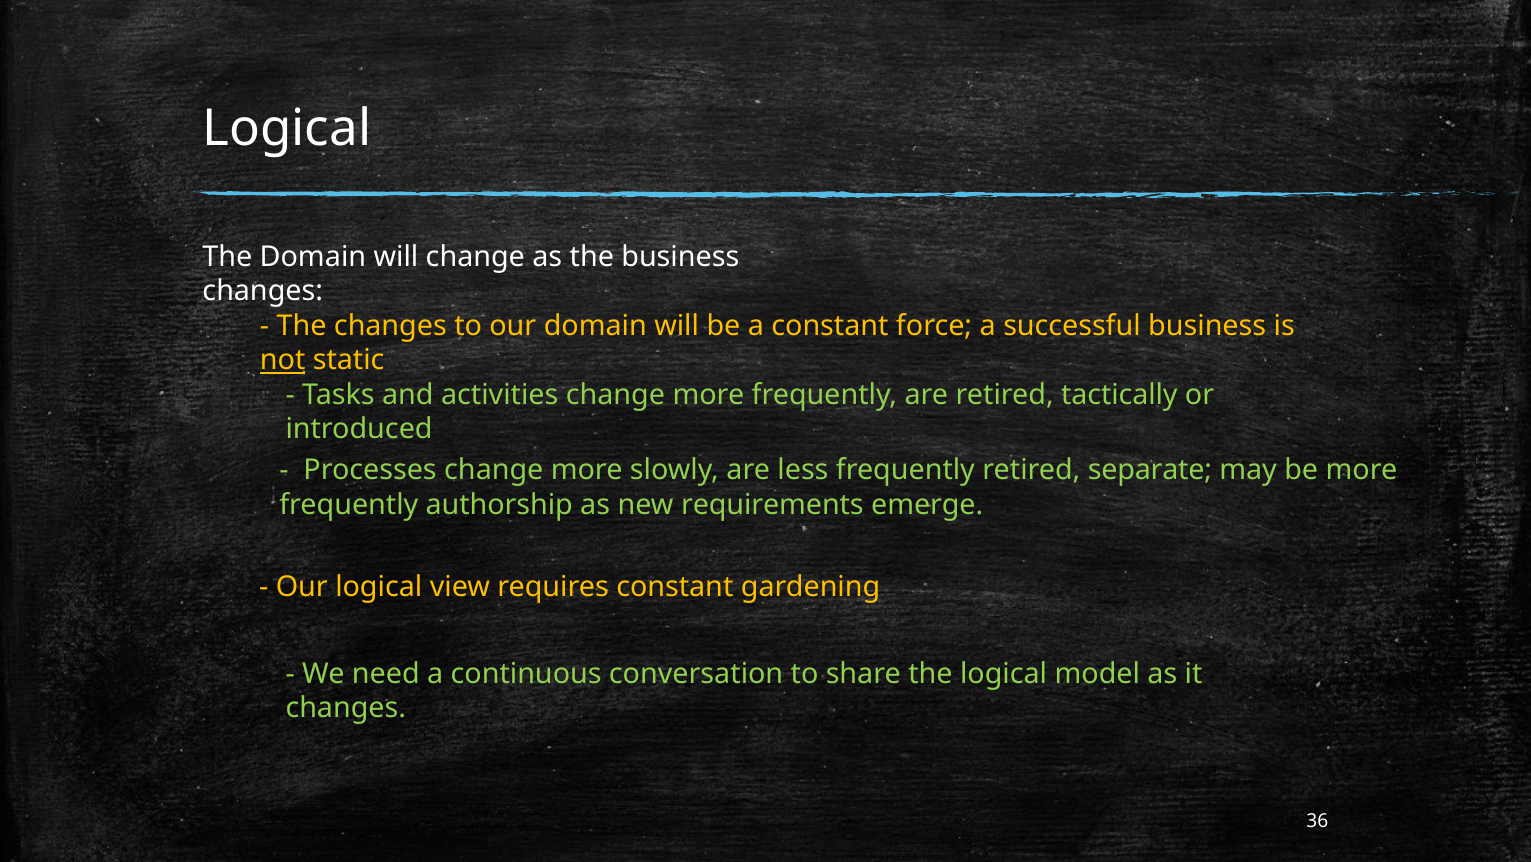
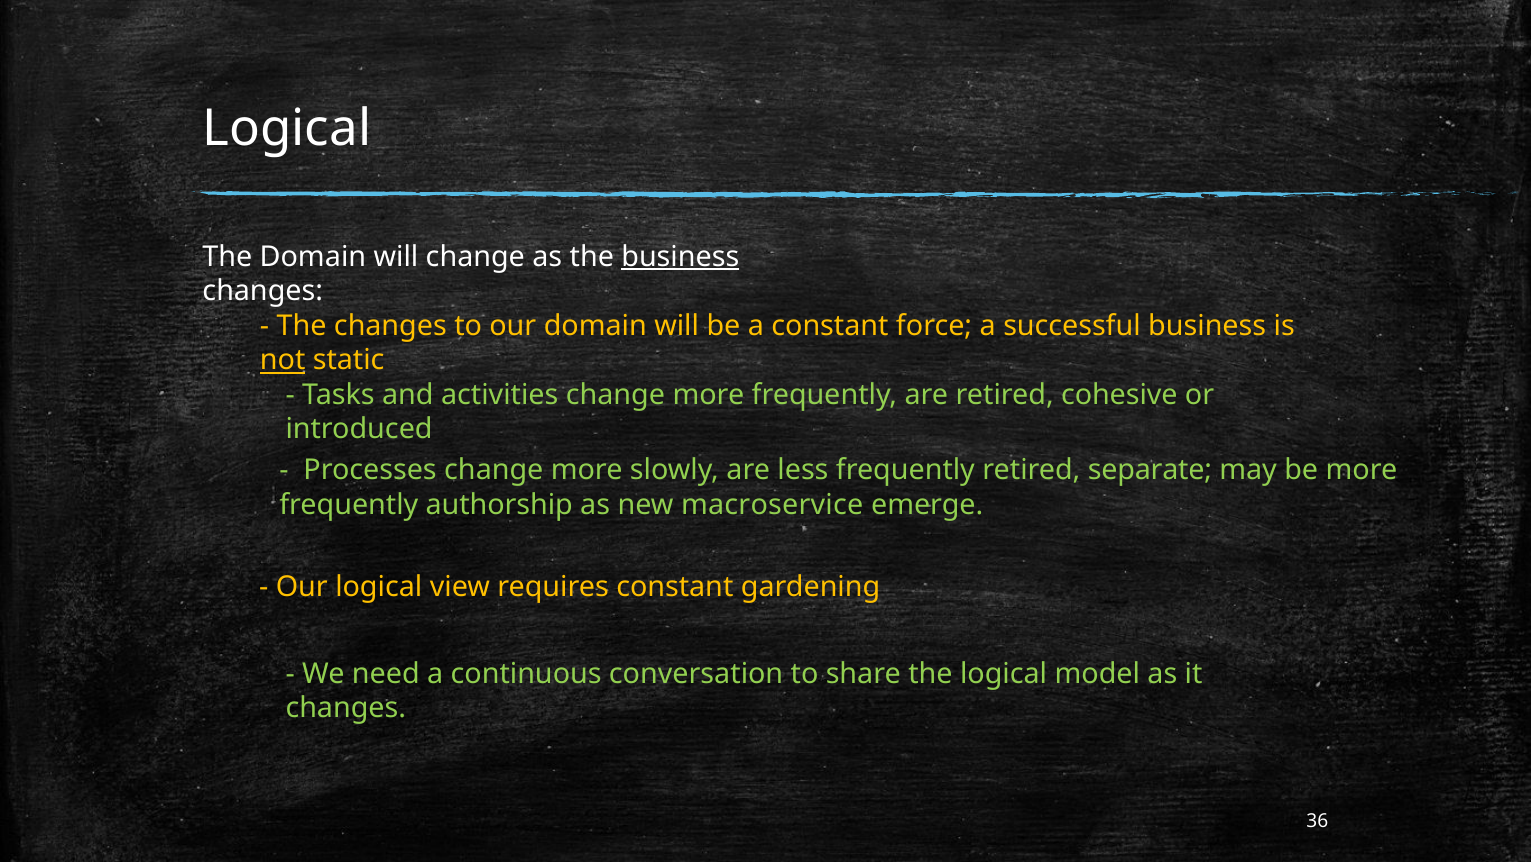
business at (680, 257) underline: none -> present
tactically: tactically -> cohesive
requirements: requirements -> macroservice
